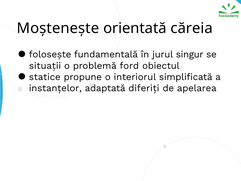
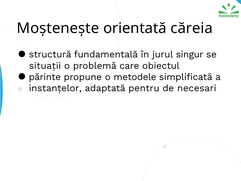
folosește: folosește -> structură
ford: ford -> care
statice: statice -> părinte
interiorul: interiorul -> metodele
diferiți: diferiți -> pentru
apelarea: apelarea -> necesari
